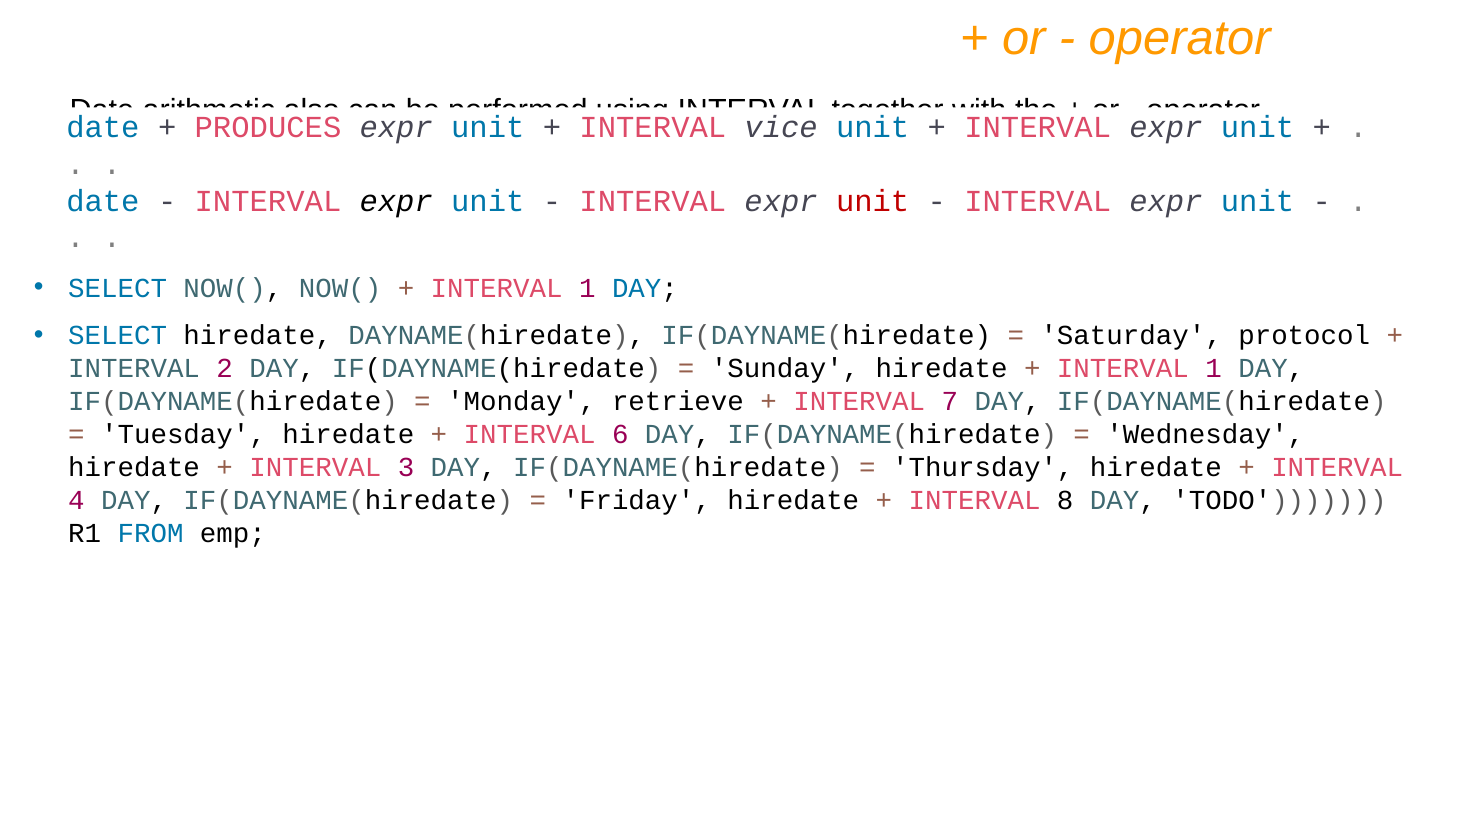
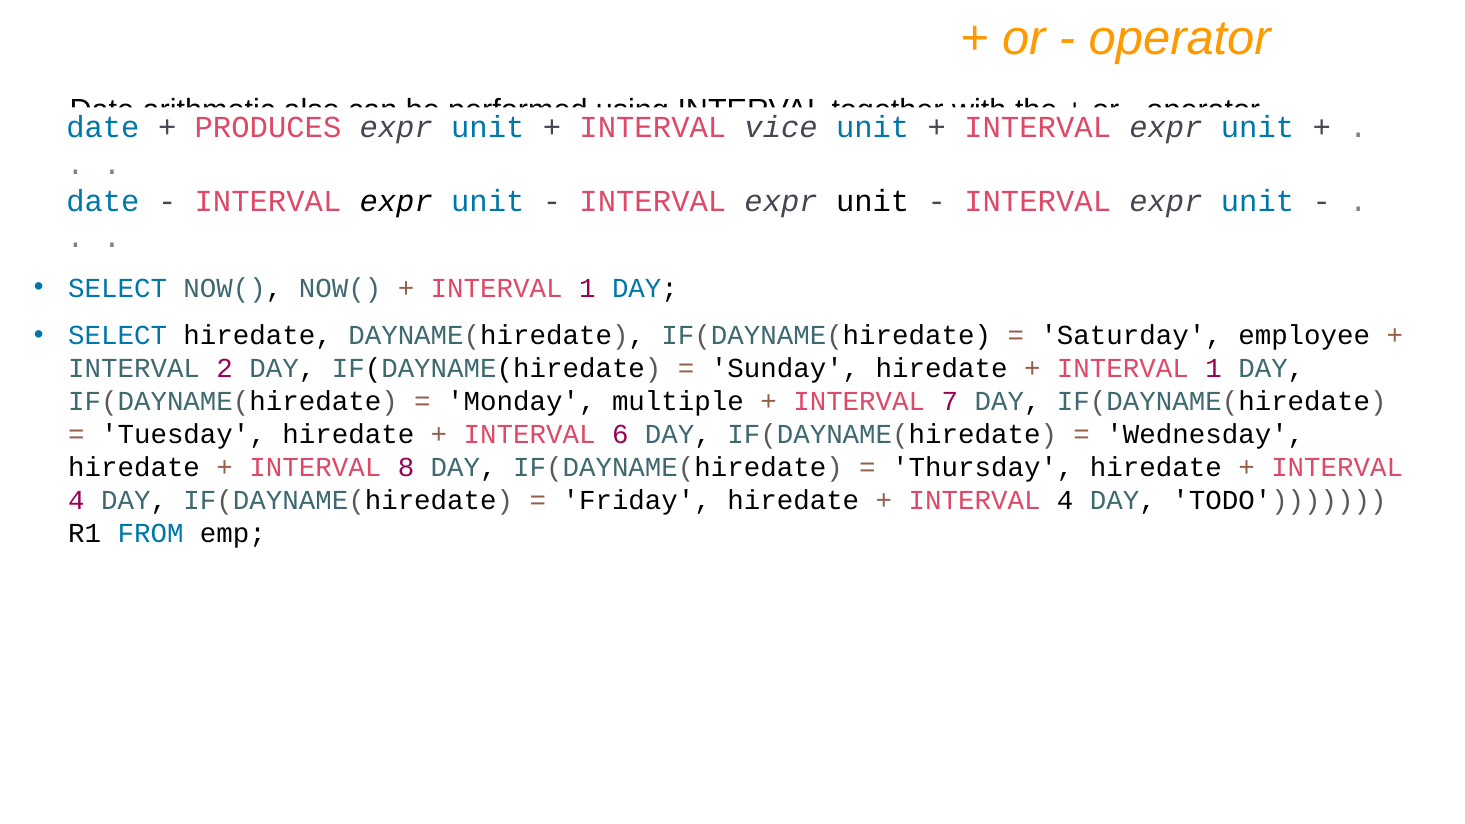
unit at (873, 201) colour: red -> black
protocol: protocol -> employee
retrieve: retrieve -> multiple
3: 3 -> 8
8 at (1065, 500): 8 -> 4
